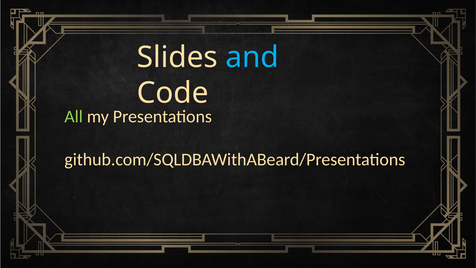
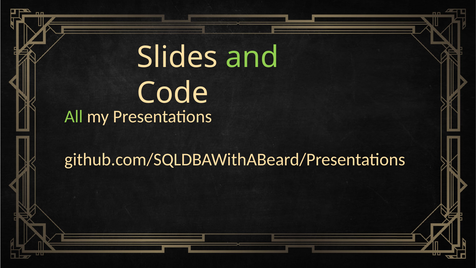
and colour: light blue -> light green
